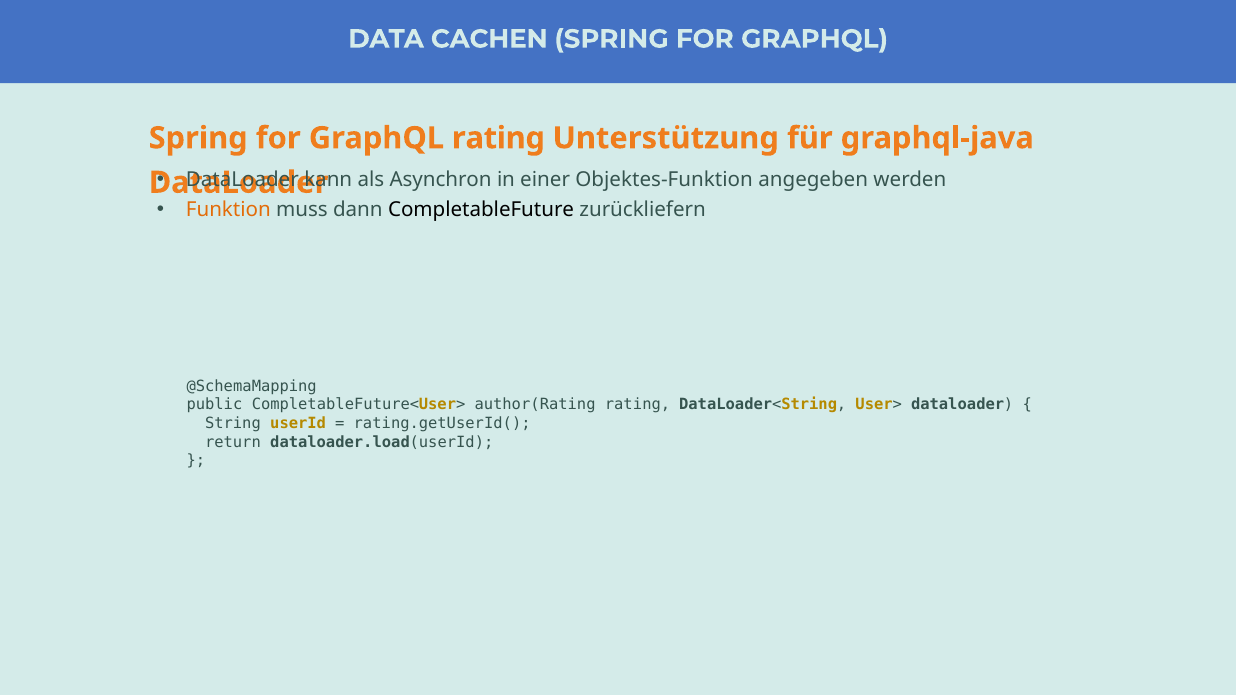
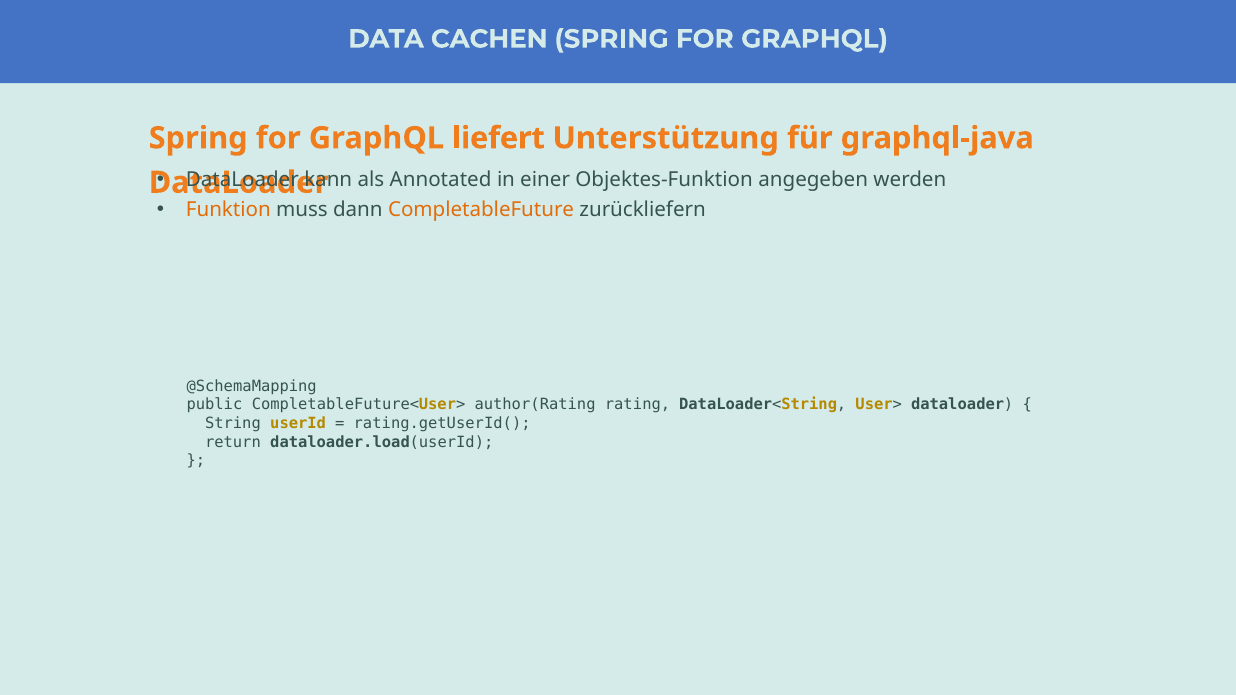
GraphQL rating: rating -> liefert
Asynchron: Asynchron -> Annotated
CompletableFuture colour: black -> orange
